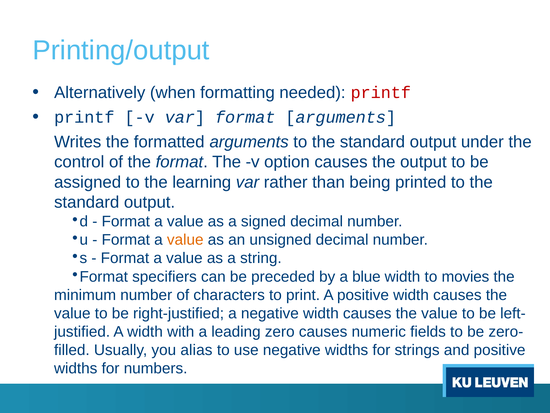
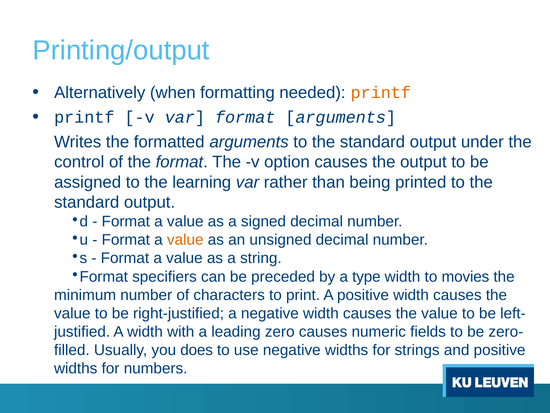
printf at (381, 92) colour: red -> orange
blue: blue -> type
alias: alias -> does
